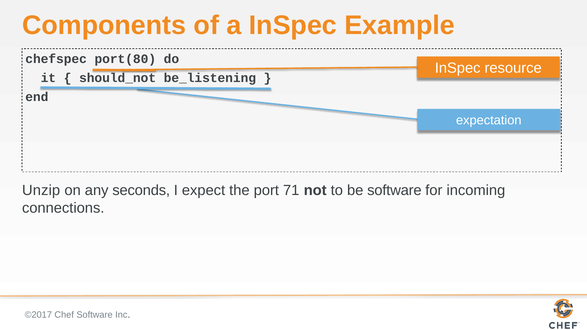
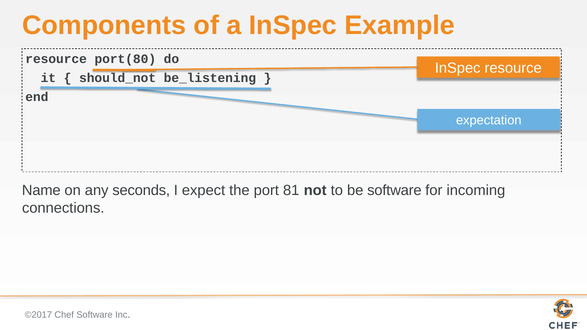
chefspec at (56, 59): chefspec -> resource
Unzip: Unzip -> Name
71: 71 -> 81
